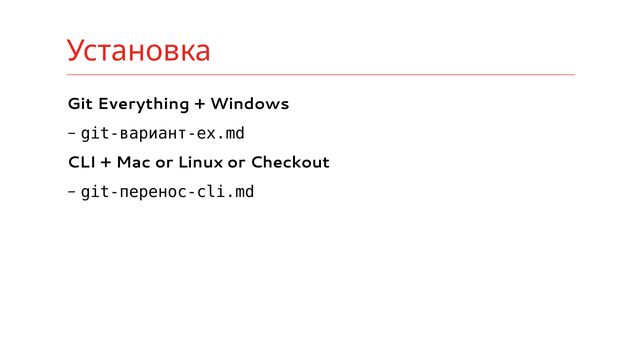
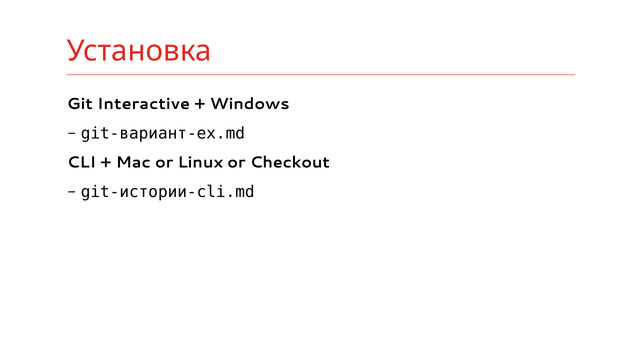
Everything: Everything -> Interactive
git-перенос-cli.md: git-перенос-cli.md -> git-истории-cli.md
